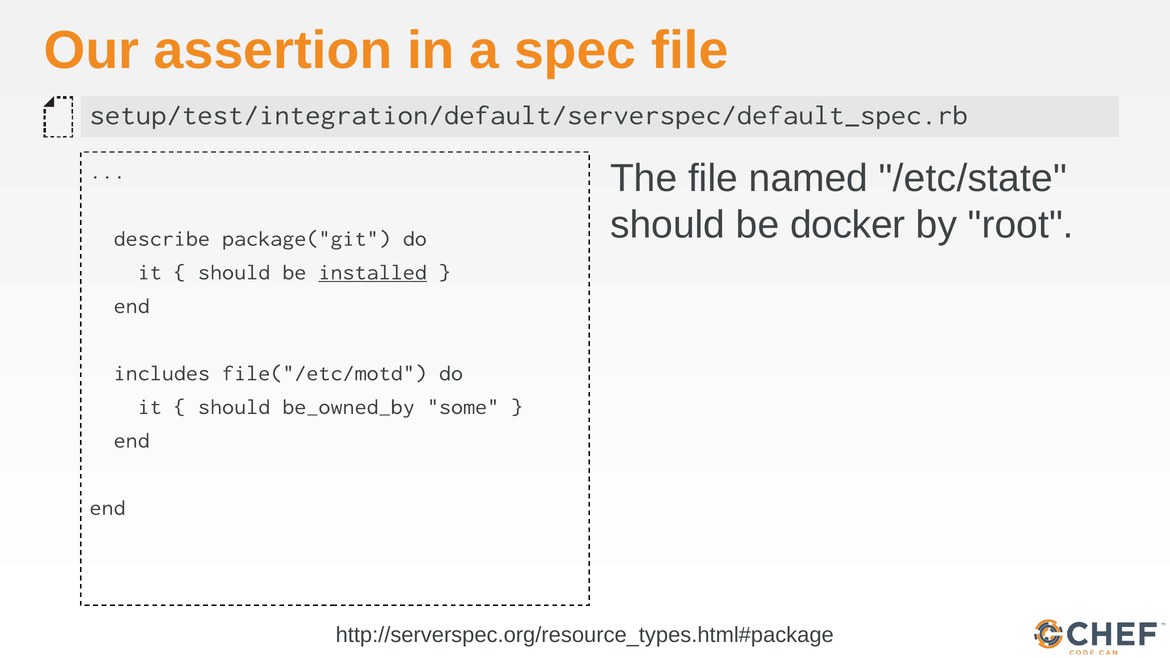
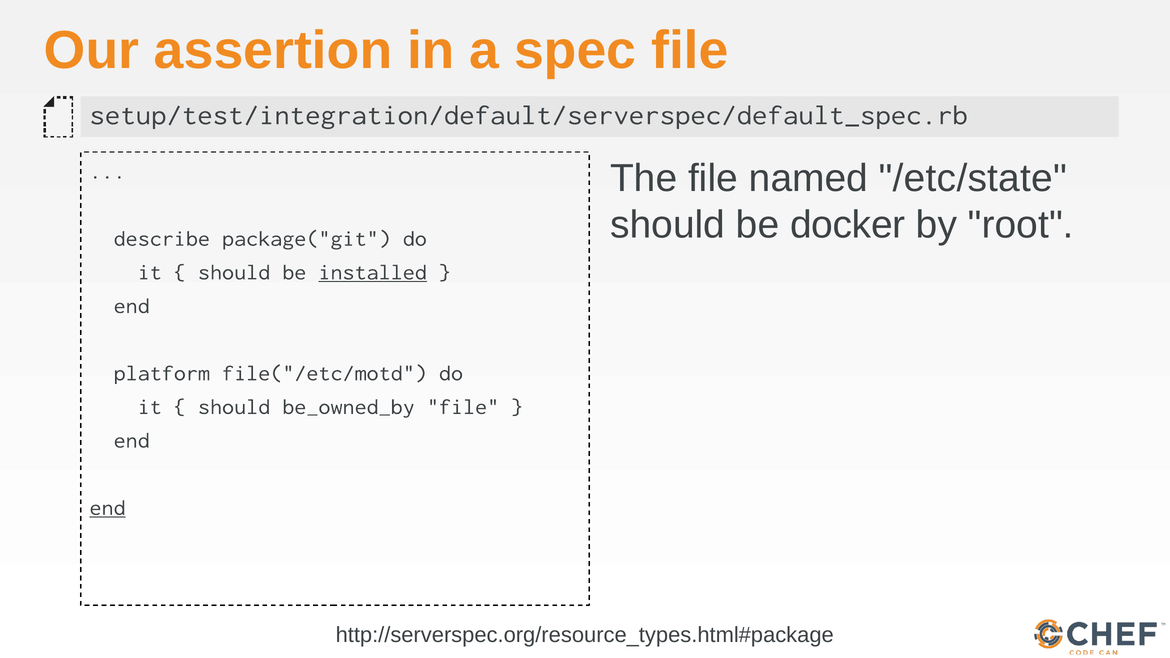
includes: includes -> platform
be_owned_by some: some -> file
end at (108, 508) underline: none -> present
